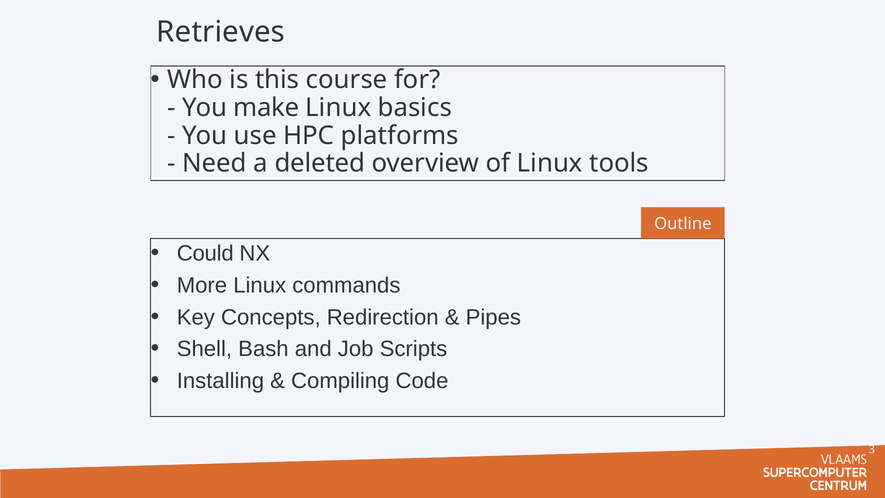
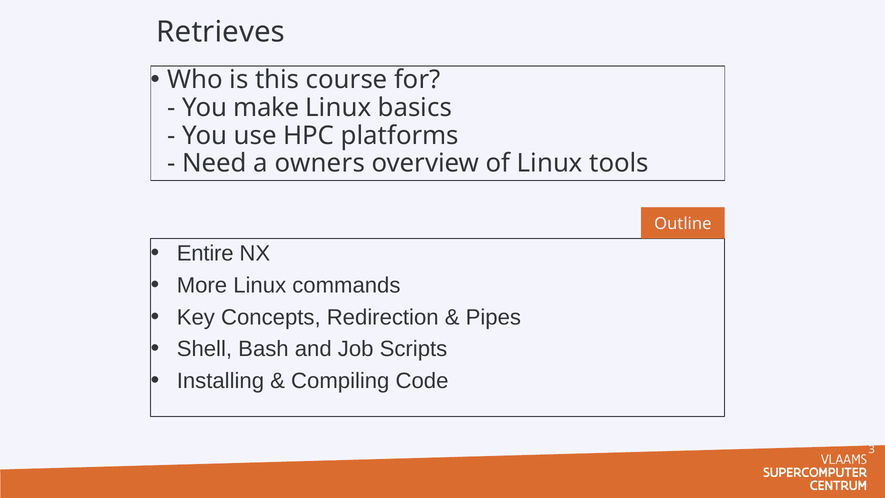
deleted: deleted -> owners
Could: Could -> Entire
